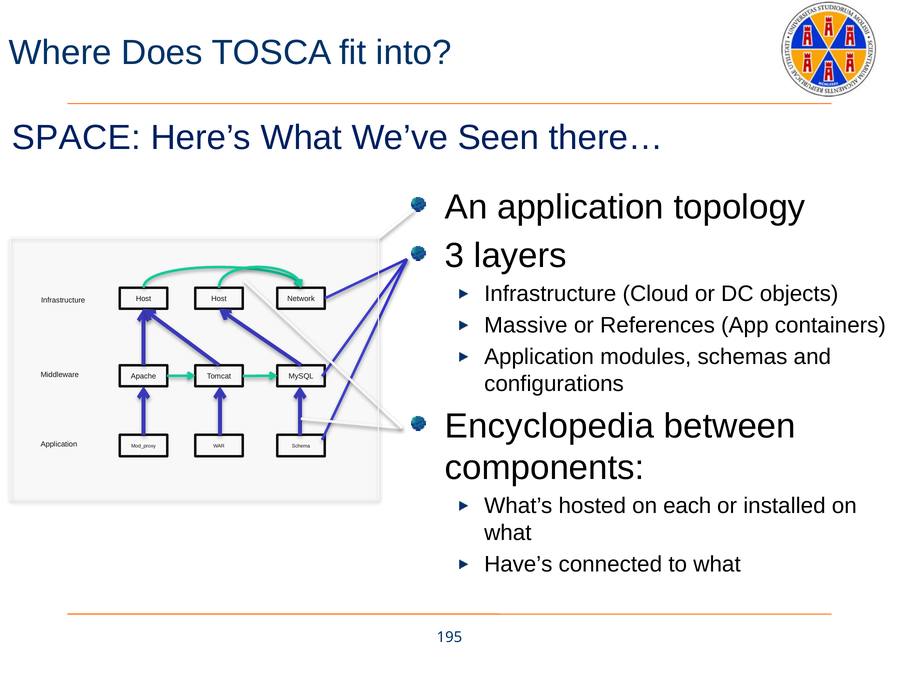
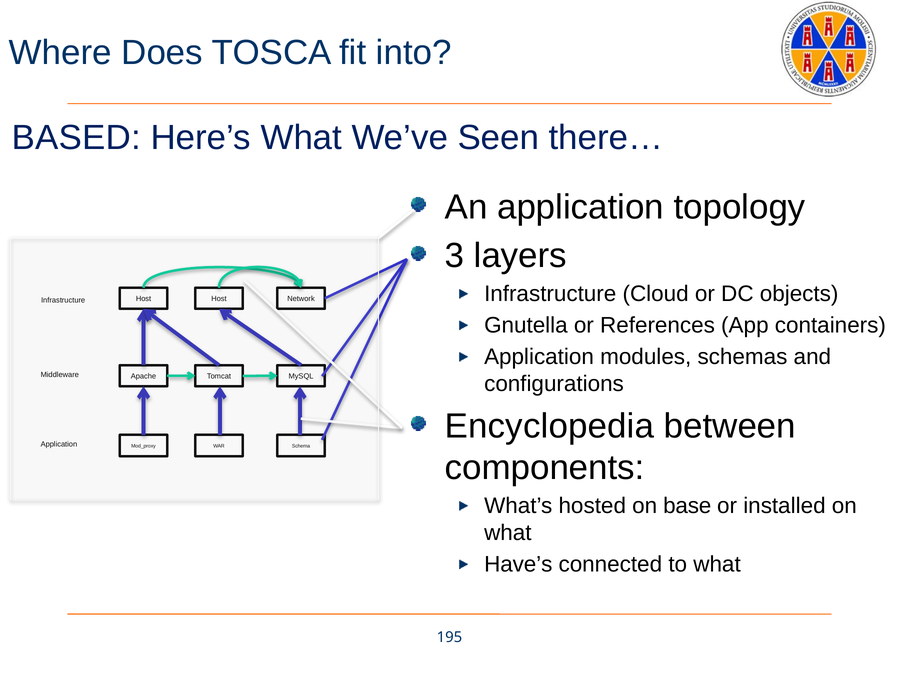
SPACE: SPACE -> BASED
Massive: Massive -> Gnutella
each: each -> base
